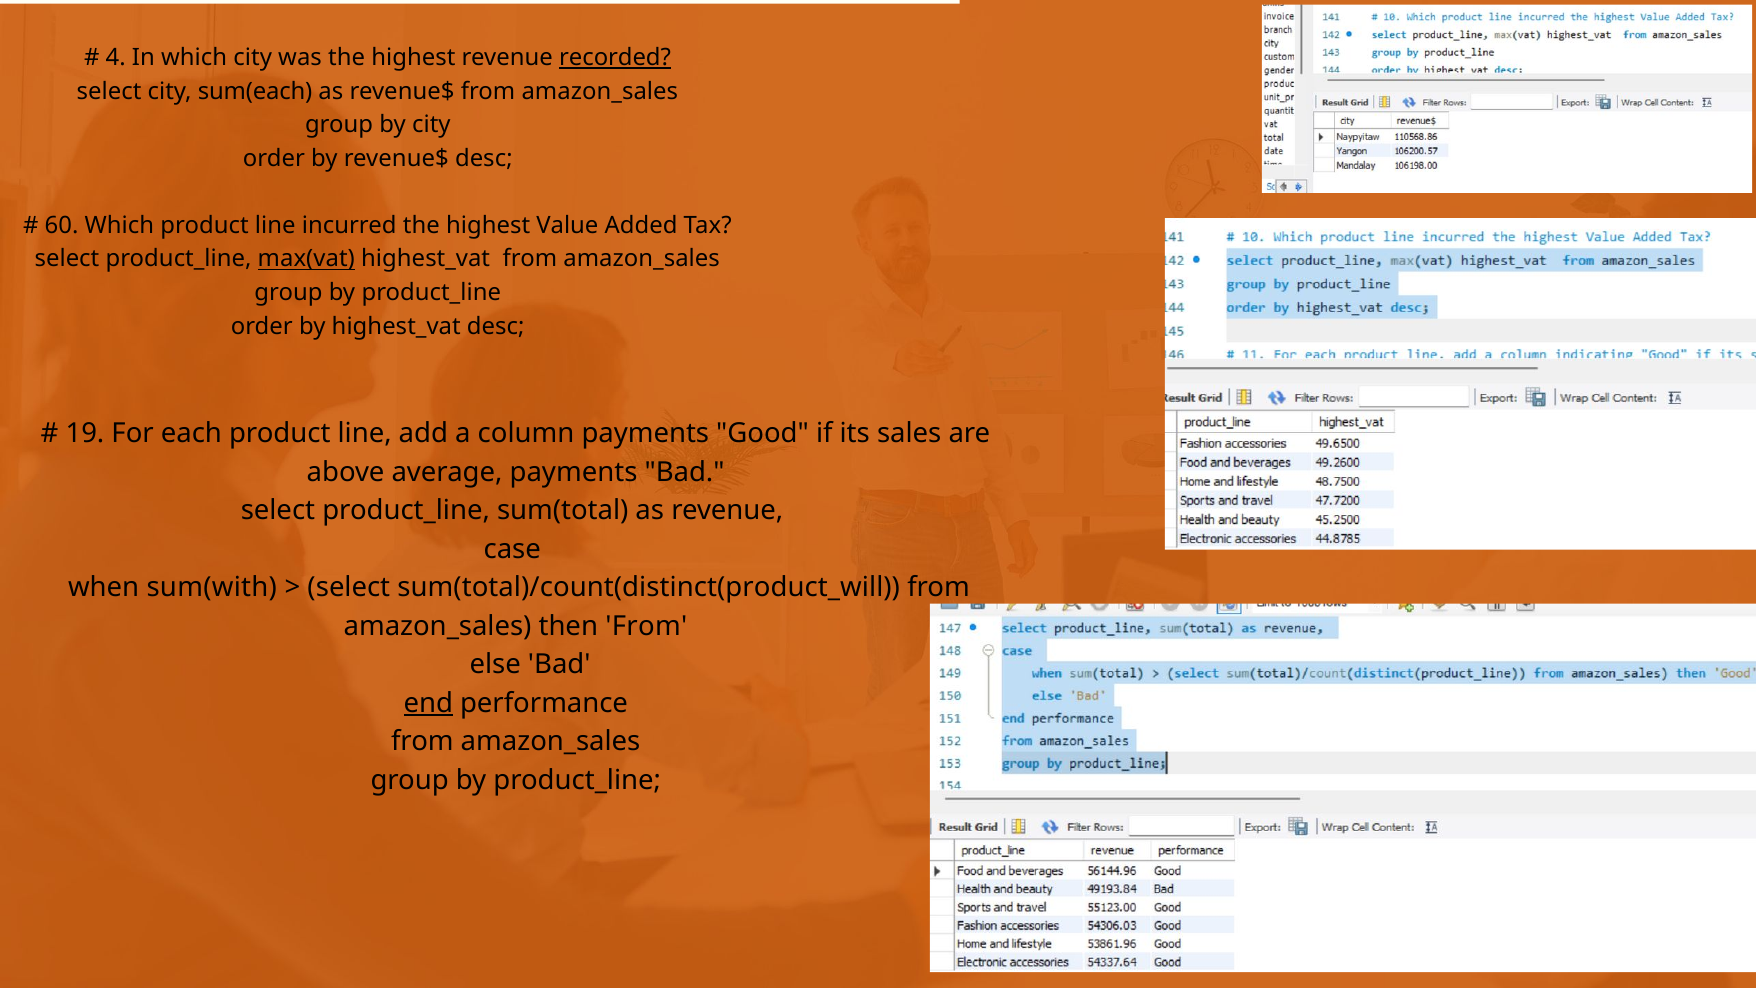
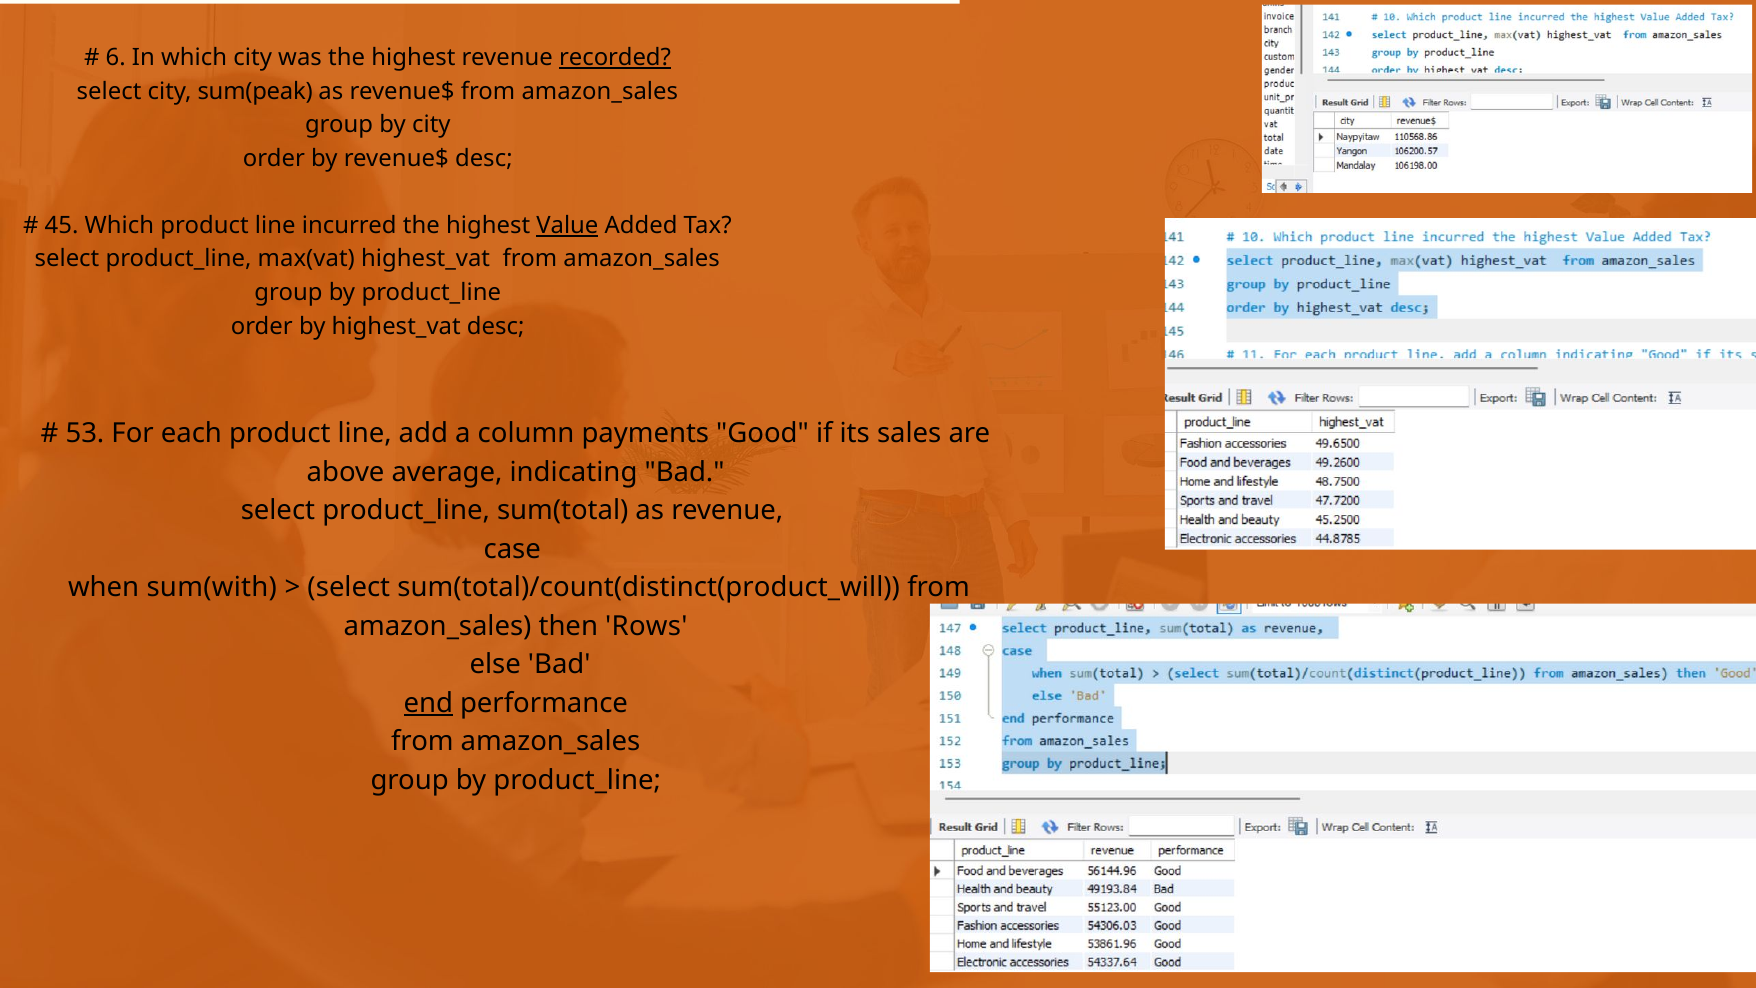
4: 4 -> 6
sum(each: sum(each -> sum(peak
60: 60 -> 45
Value underline: none -> present
max(vat underline: present -> none
19: 19 -> 53
average payments: payments -> indicating
then From: From -> Rows
